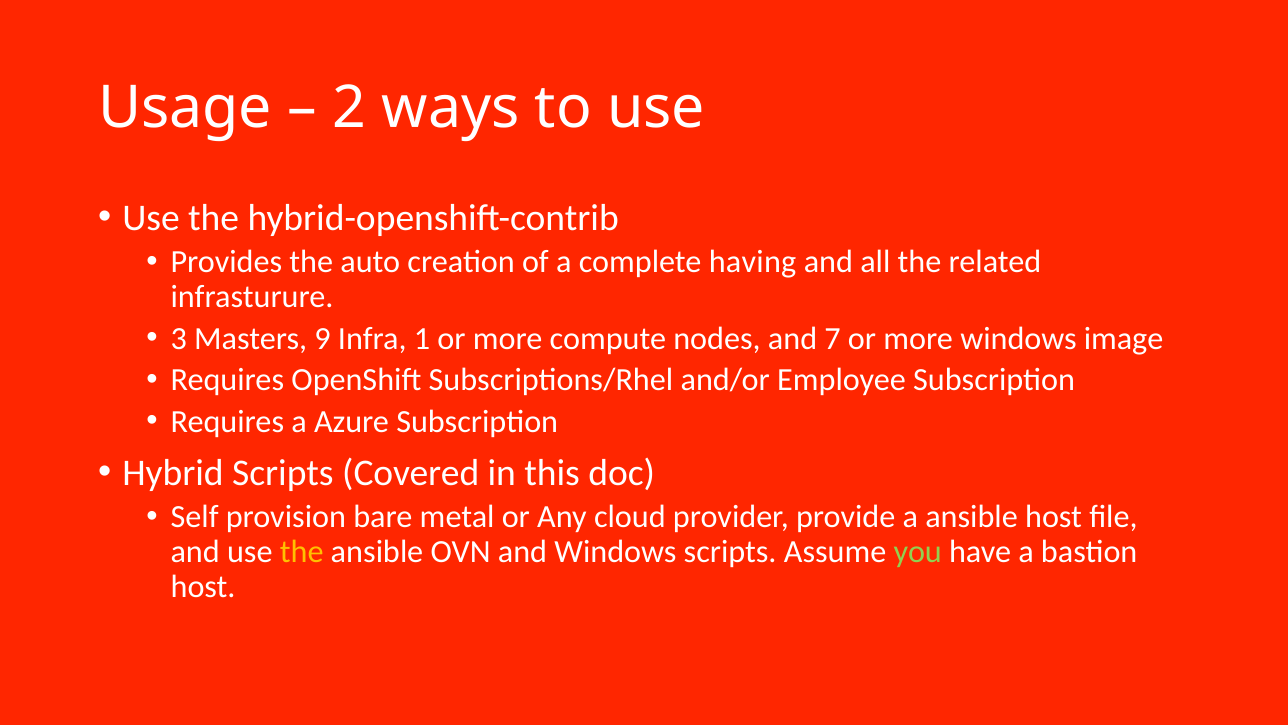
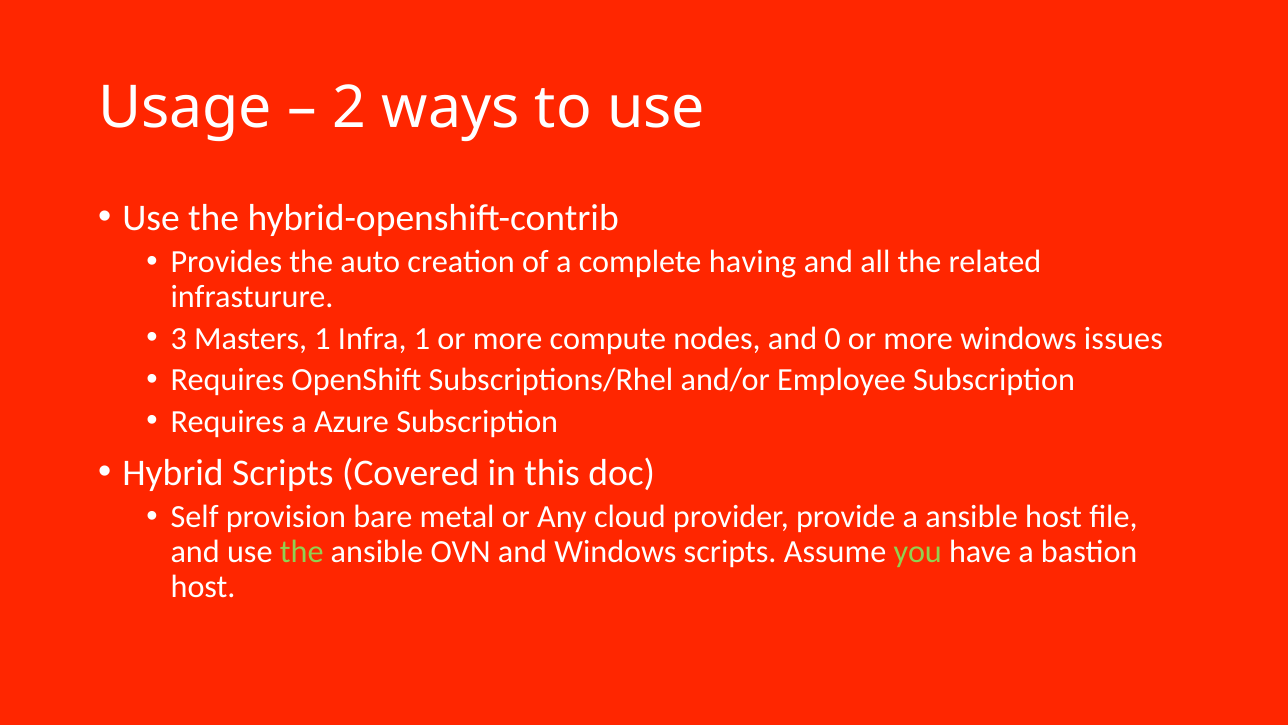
Masters 9: 9 -> 1
7: 7 -> 0
image: image -> issues
the at (302, 552) colour: yellow -> light green
